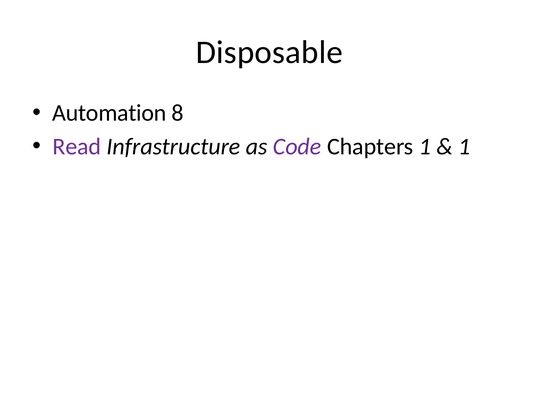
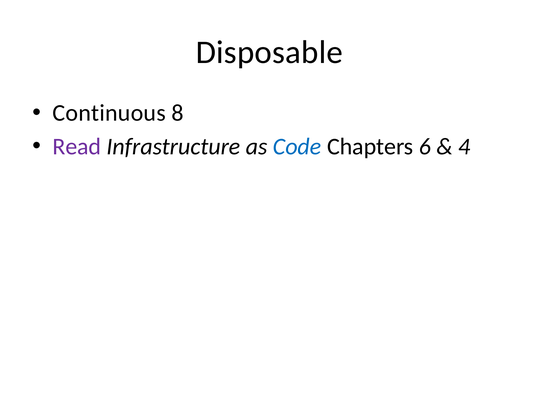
Automation: Automation -> Continuous
Code colour: purple -> blue
Chapters 1: 1 -> 6
1 at (464, 147): 1 -> 4
